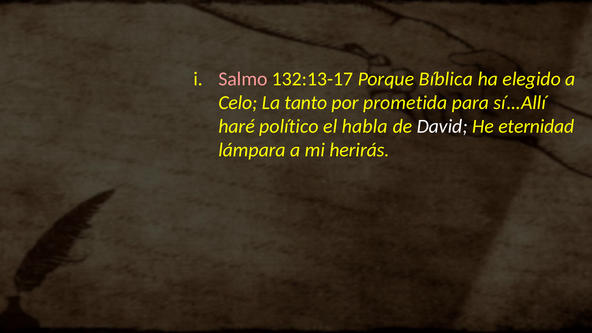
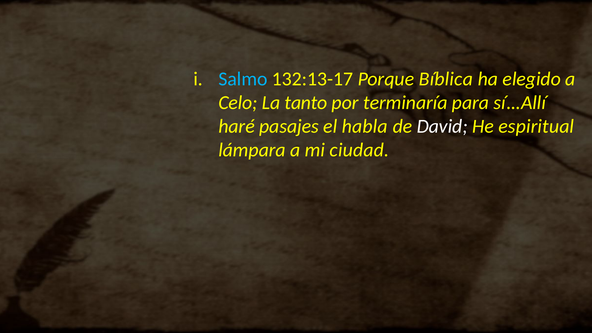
Salmo colour: pink -> light blue
prometida: prometida -> terminaría
político: político -> pasajes
eternidad: eternidad -> espiritual
herirás: herirás -> ciudad
